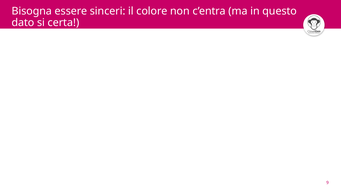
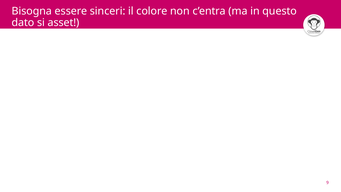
certa: certa -> asset
